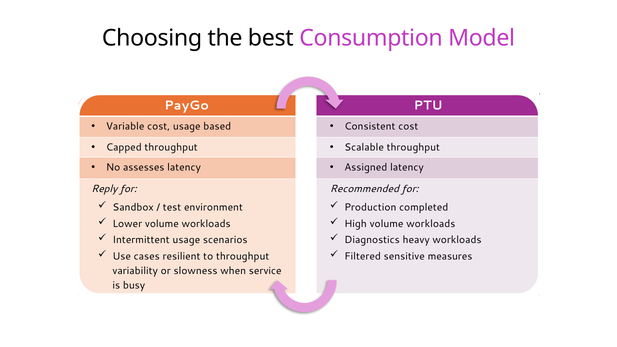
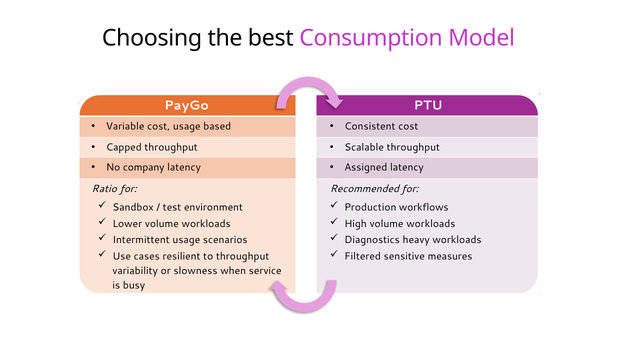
assesses: assesses -> company
Reply: Reply -> Ratio
completed: completed -> workflows
